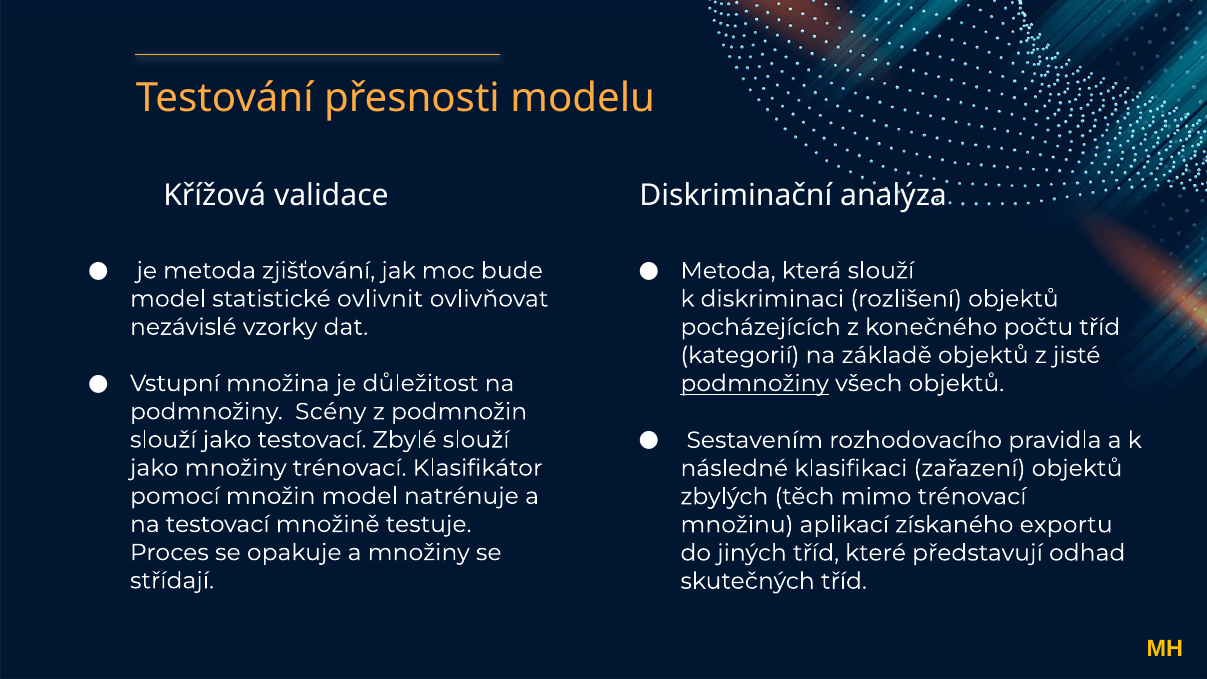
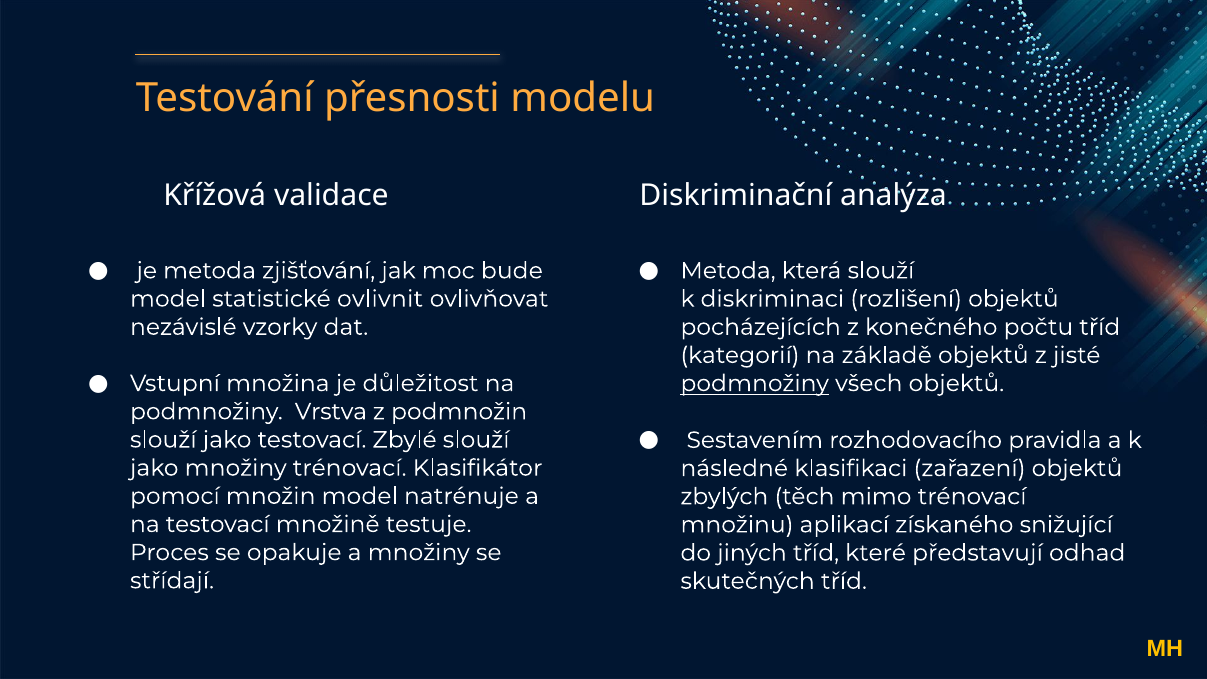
Scény: Scény -> Vrstva
exportu: exportu -> snižující
